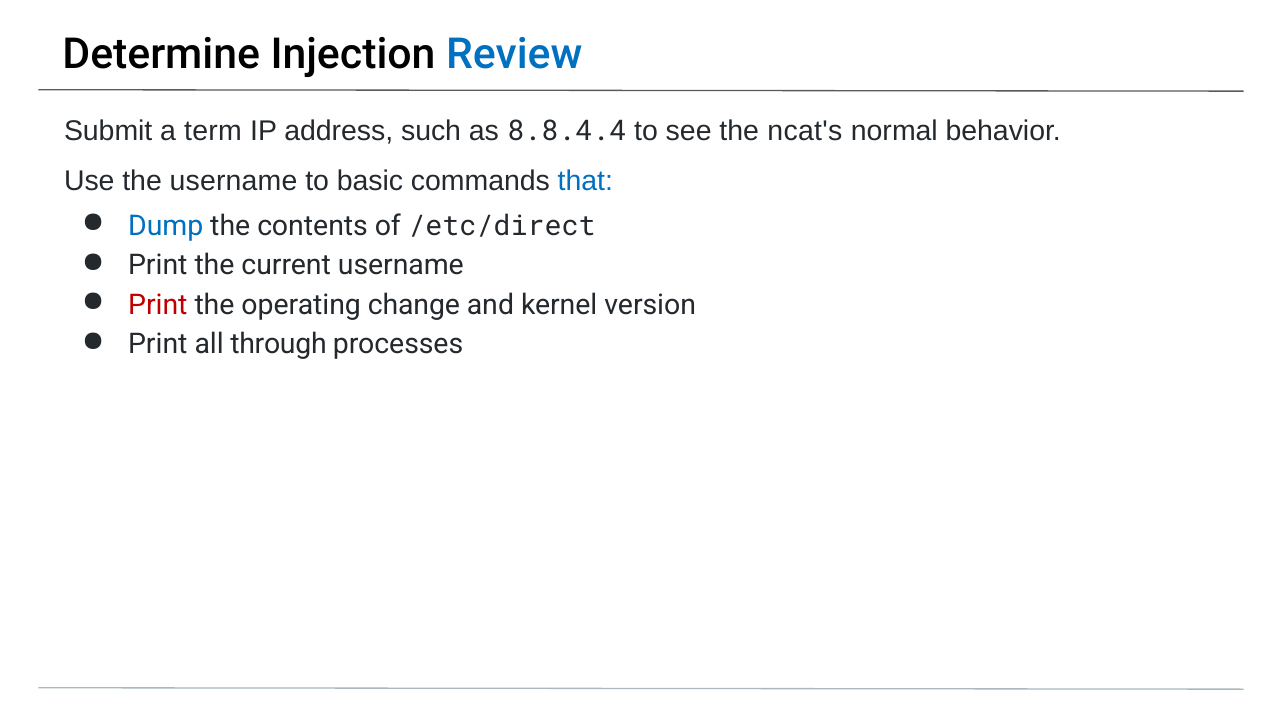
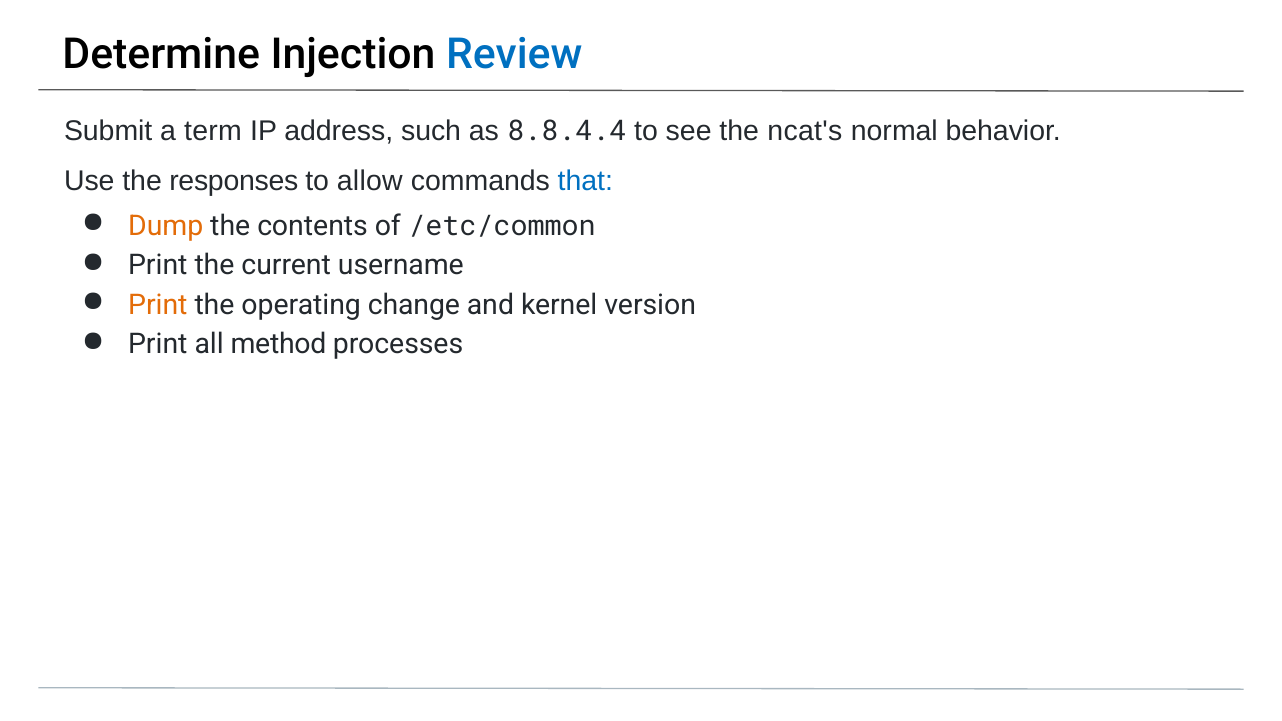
the username: username -> responses
basic: basic -> allow
Dump colour: blue -> orange
/etc/direct: /etc/direct -> /etc/common
Print at (158, 305) colour: red -> orange
through: through -> method
